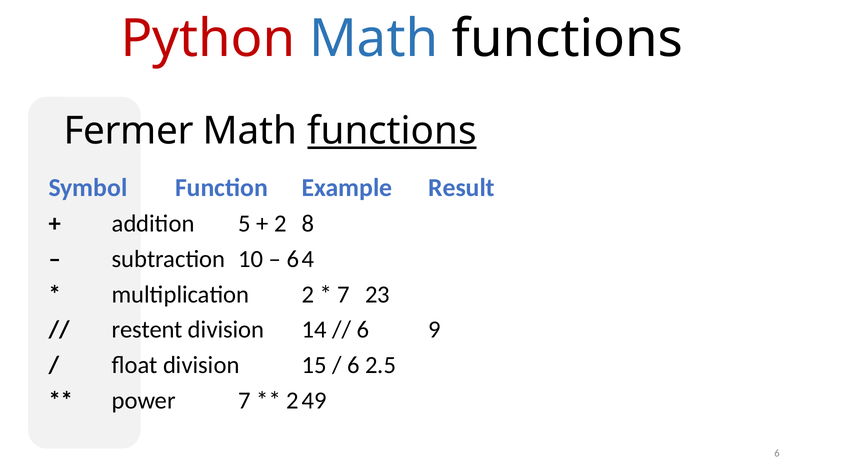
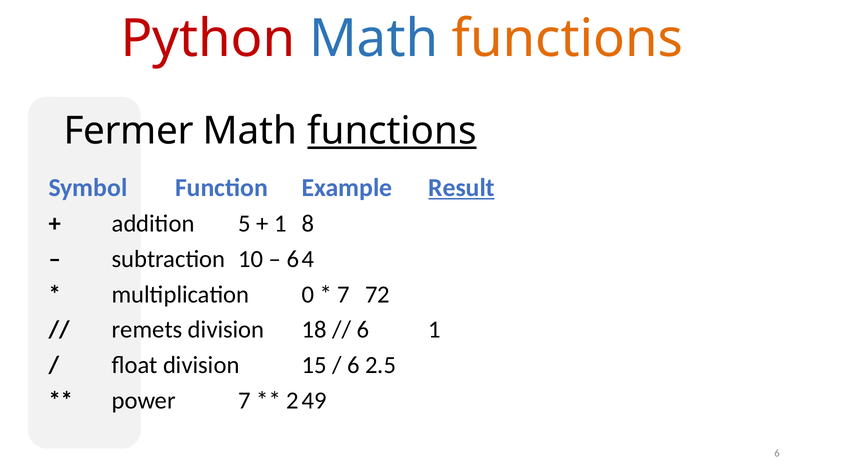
functions at (567, 39) colour: black -> orange
Result underline: none -> present
2 at (280, 224): 2 -> 1
multiplication 2: 2 -> 0
23: 23 -> 72
restent: restent -> remets
14: 14 -> 18
6 9: 9 -> 1
